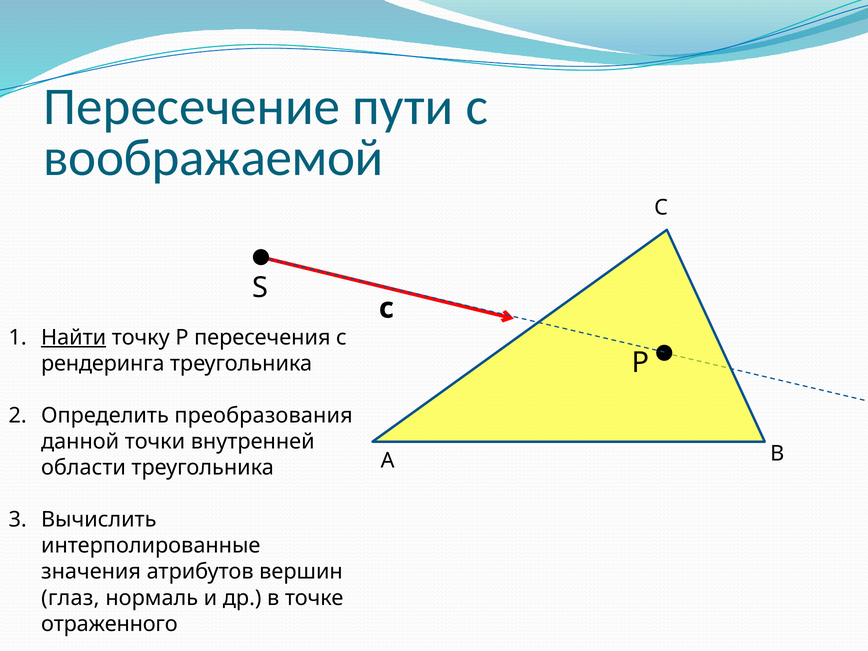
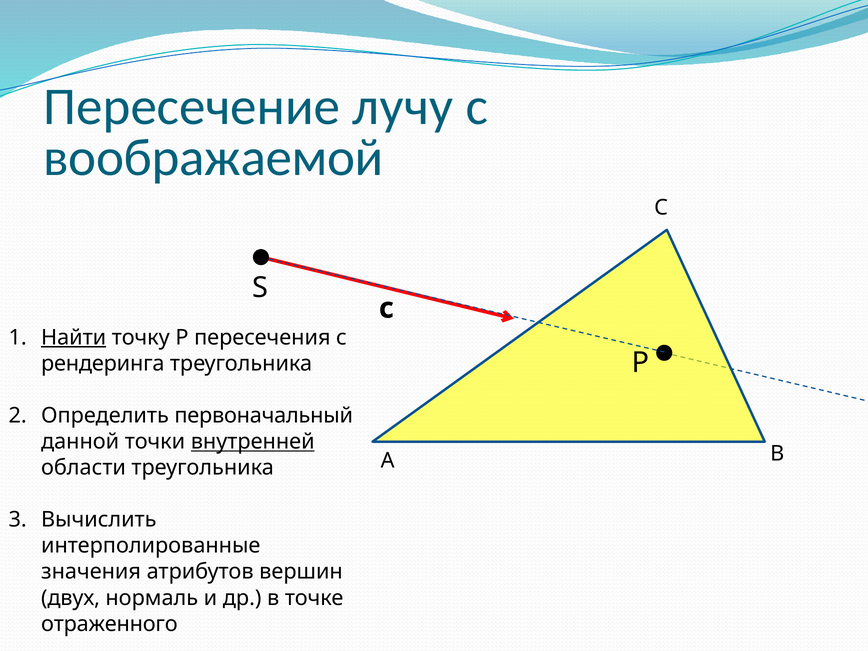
пути: пути -> лучу
преобразования: преобразования -> первоначальный
внутренней underline: none -> present
глаз: глаз -> двух
